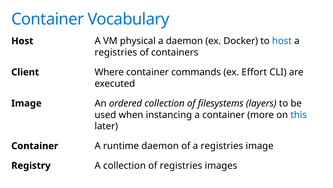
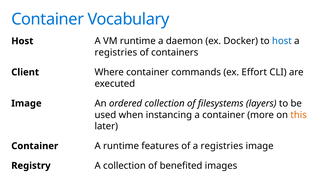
VM physical: physical -> runtime
this colour: blue -> orange
runtime daemon: daemon -> features
of registries: registries -> benefited
